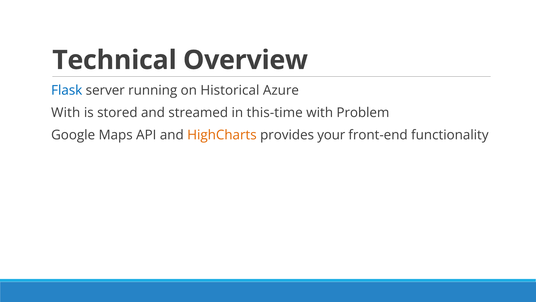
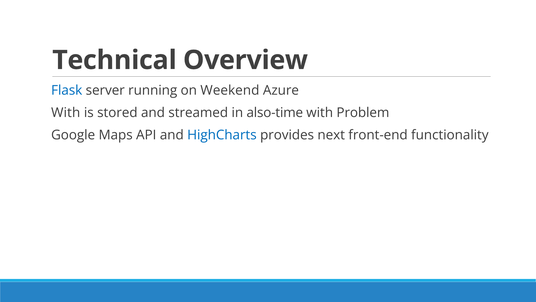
Historical: Historical -> Weekend
this-time: this-time -> also-time
HighCharts colour: orange -> blue
your: your -> next
